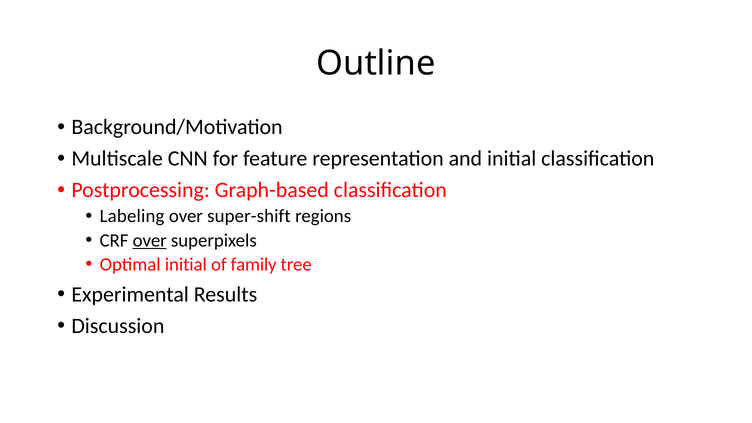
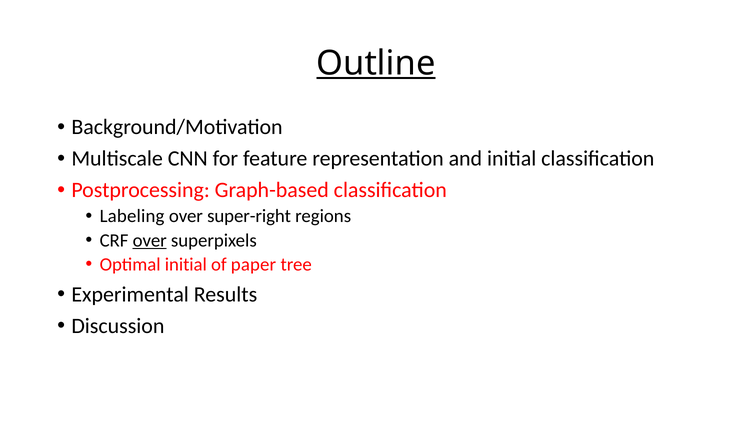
Outline underline: none -> present
super-shift: super-shift -> super-right
family: family -> paper
